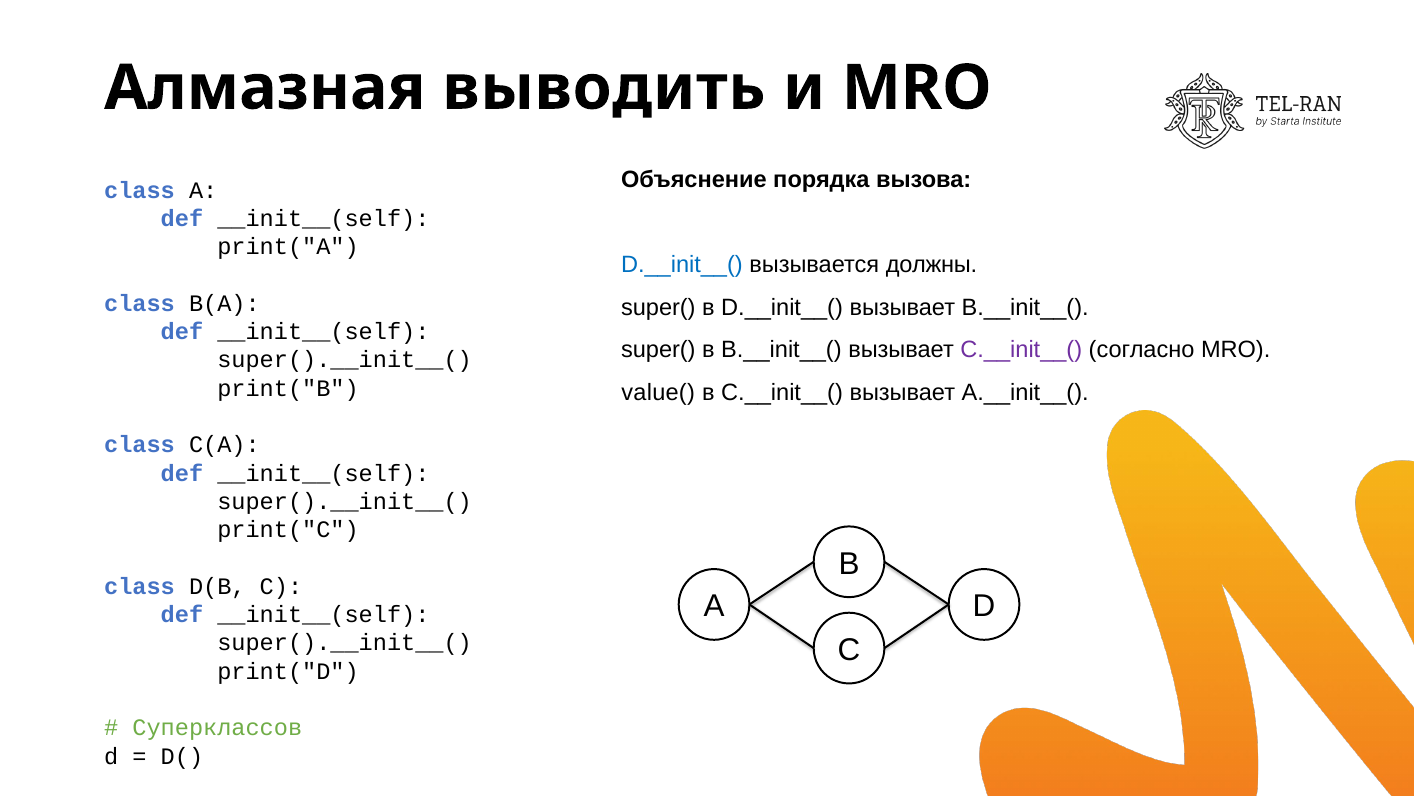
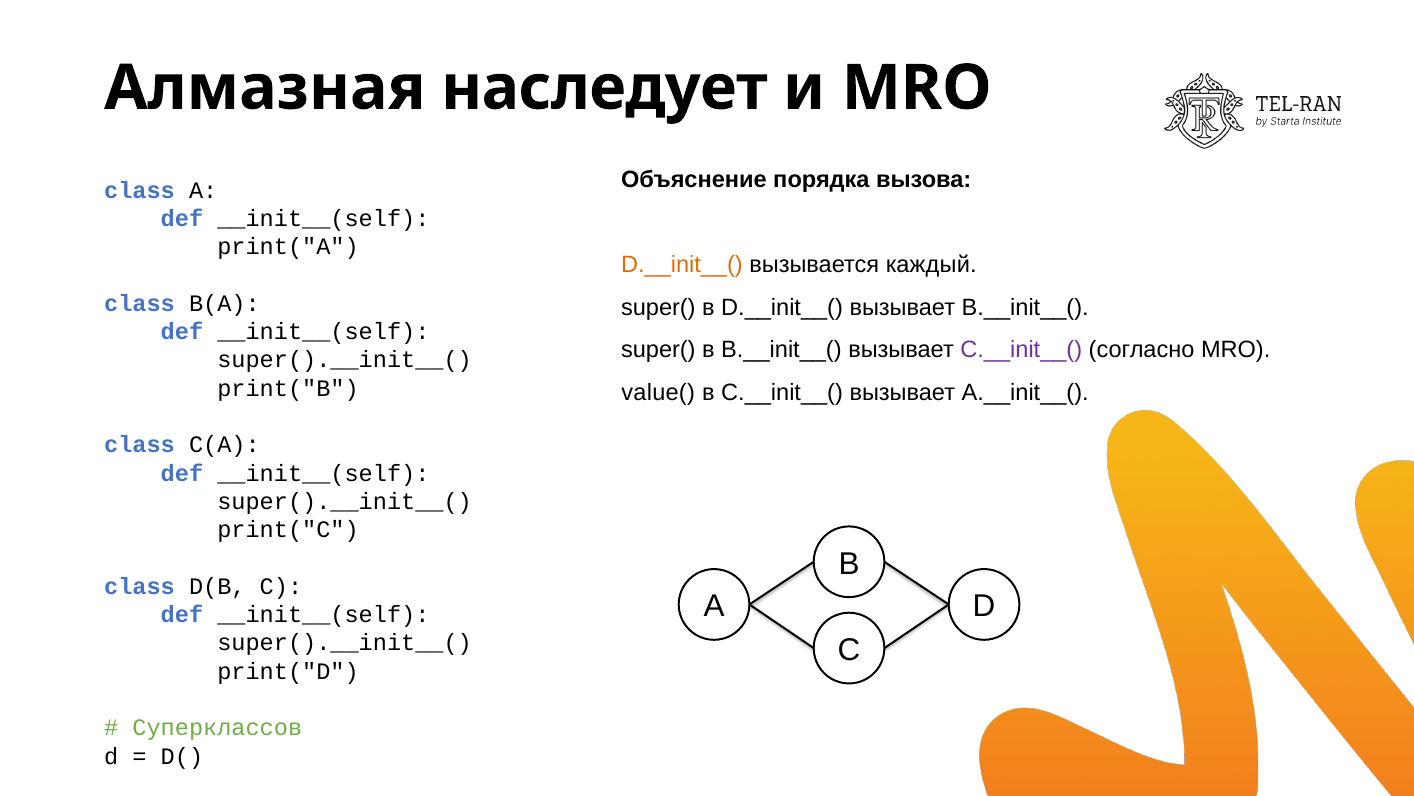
выводить: выводить -> наследует
D.__init__( at (682, 265) colour: blue -> orange
должны: должны -> каждый
